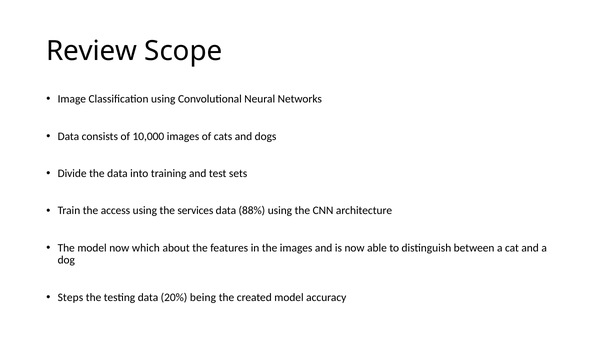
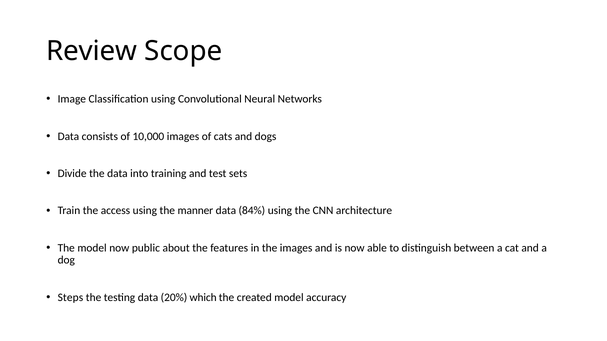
services: services -> manner
88%: 88% -> 84%
which: which -> public
being: being -> which
